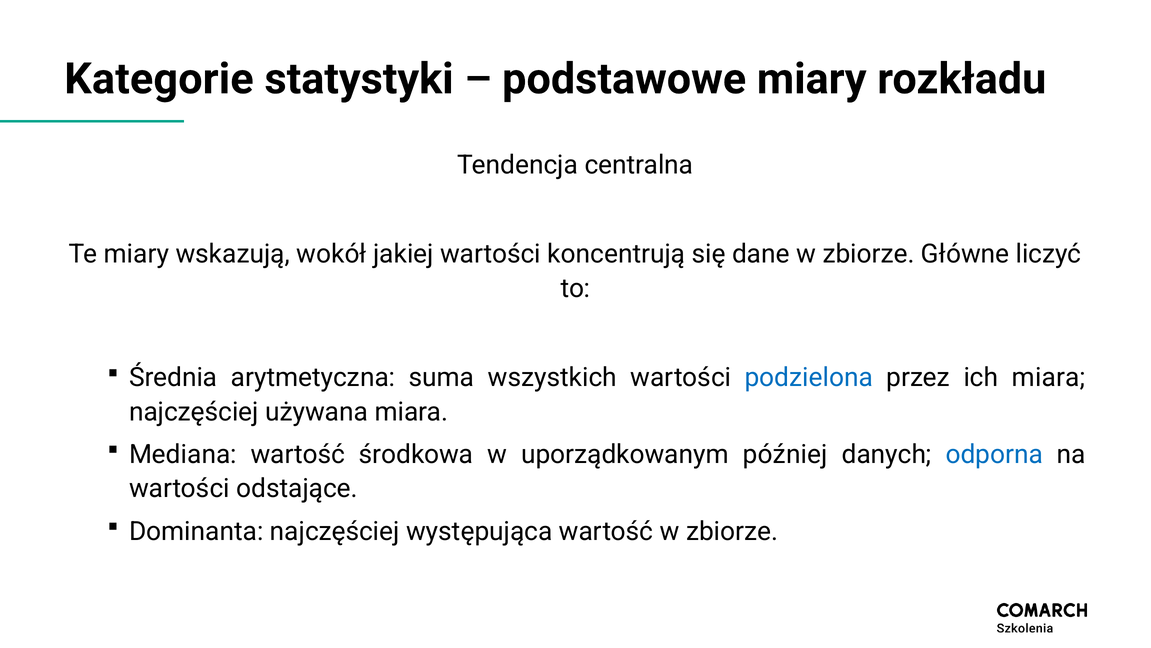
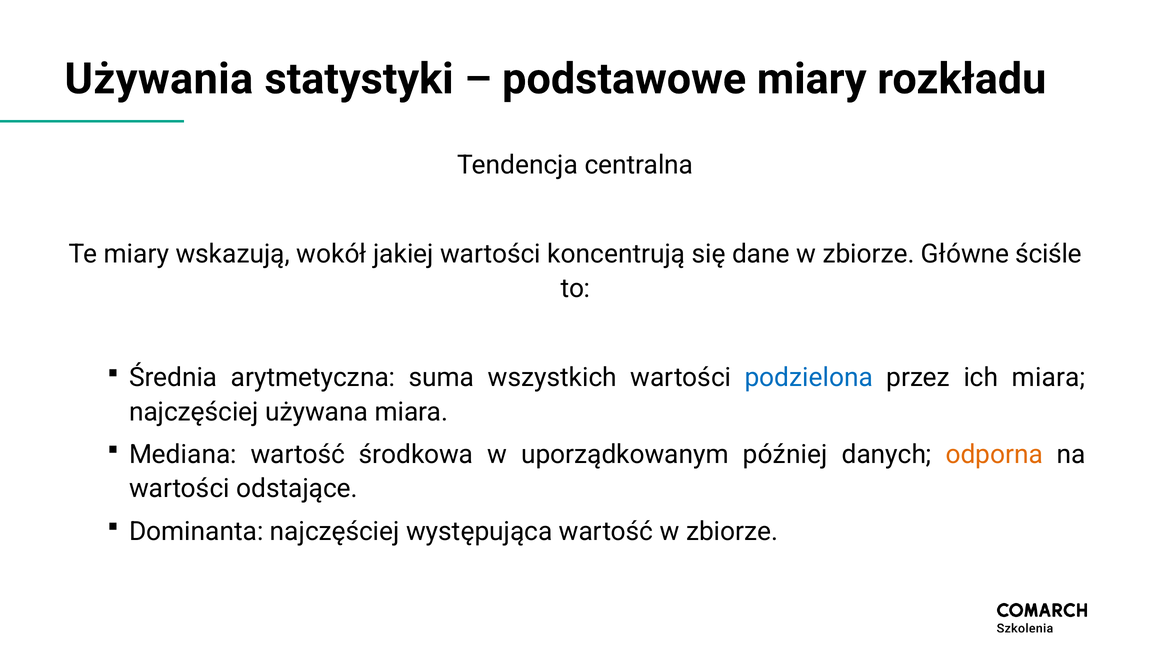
Kategorie: Kategorie -> Używania
liczyć: liczyć -> ściśle
odporna colour: blue -> orange
